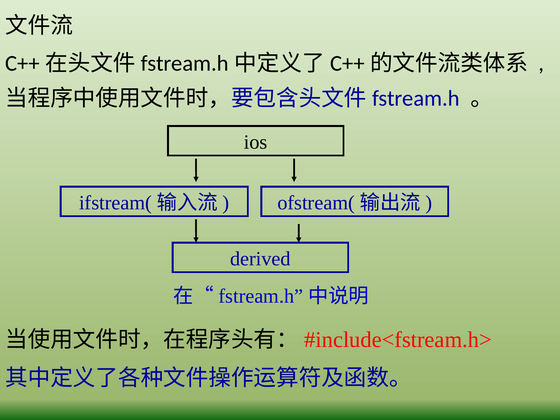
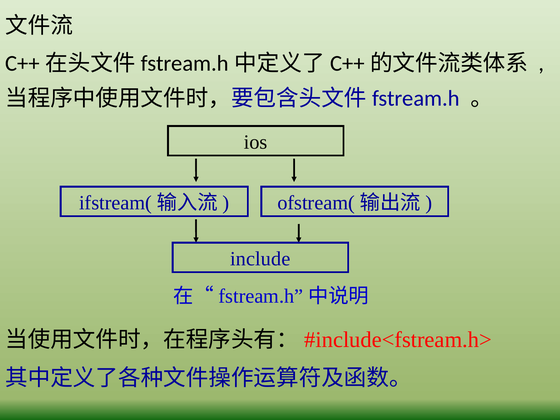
derived: derived -> include
